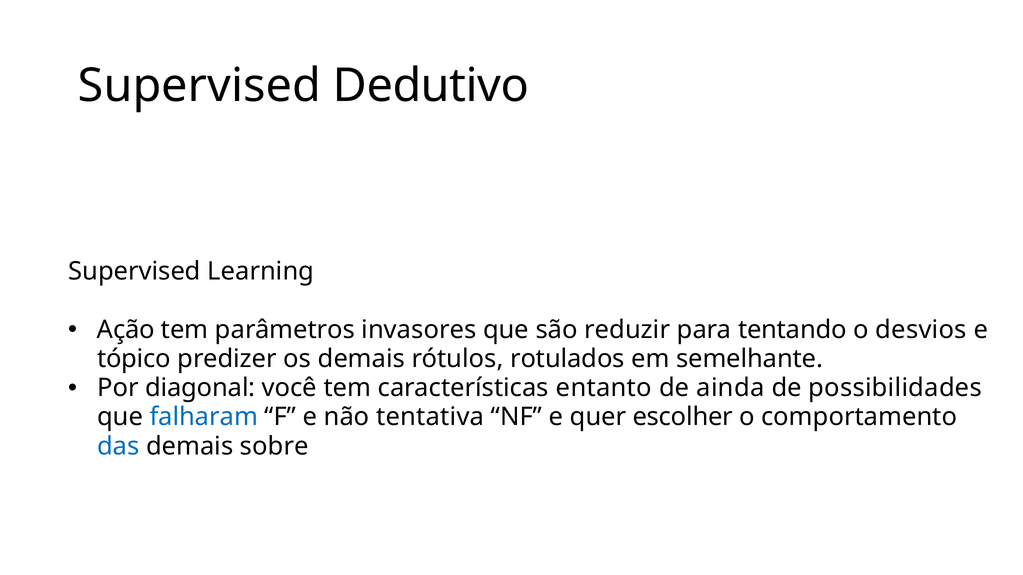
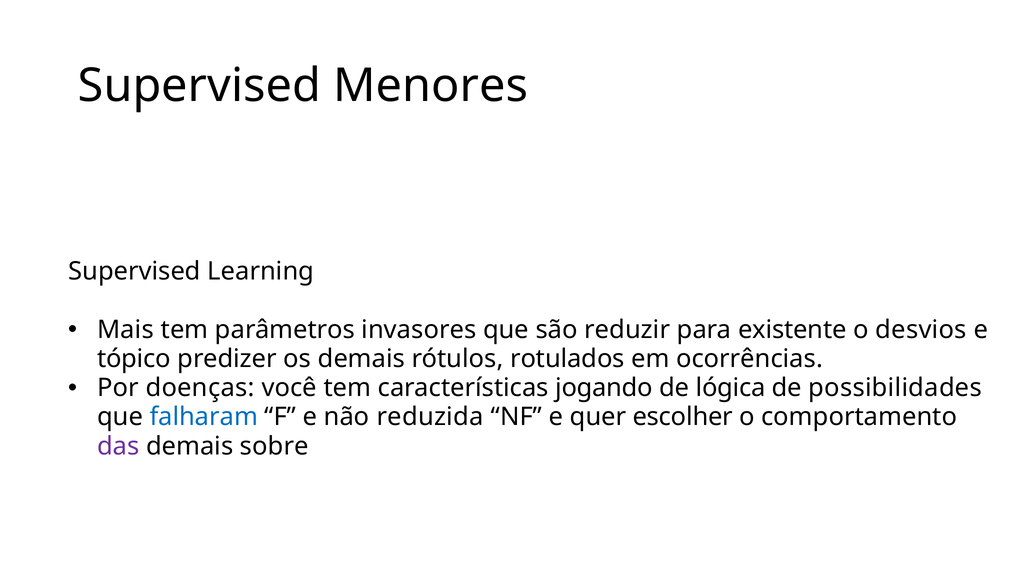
Dedutivo: Dedutivo -> Menores
Ação: Ação -> Mais
tentando: tentando -> existente
semelhante: semelhante -> ocorrências
diagonal: diagonal -> doenças
entanto: entanto -> jogando
ainda: ainda -> lógica
tentativa: tentativa -> reduzida
das colour: blue -> purple
